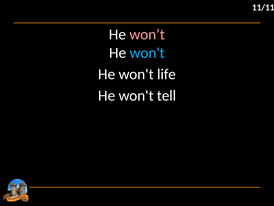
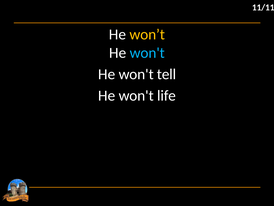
won’t colour: pink -> yellow
life: life -> tell
tell: tell -> life
